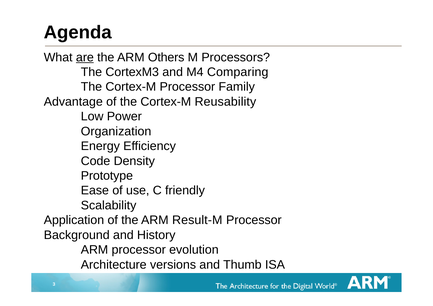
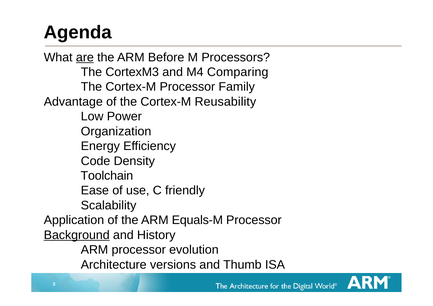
Others: Others -> Before
Prototype: Prototype -> Toolchain
Result-M: Result-M -> Equals-M
Background underline: none -> present
